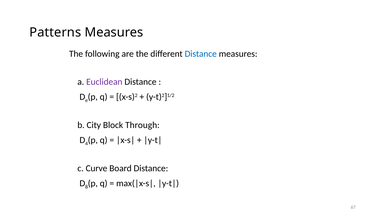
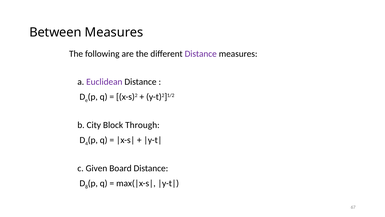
Patterns: Patterns -> Between
Distance at (201, 54) colour: blue -> purple
Curve: Curve -> Given
